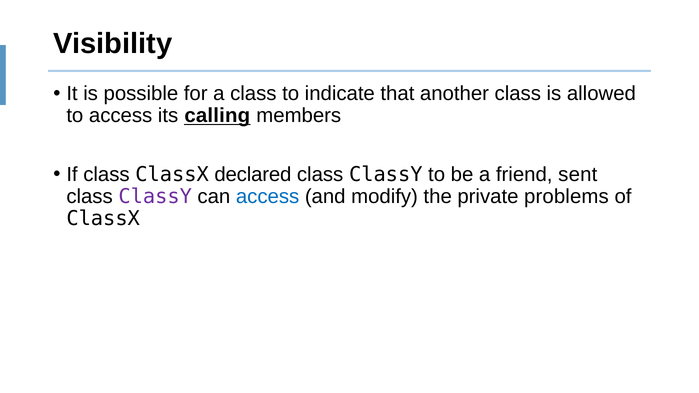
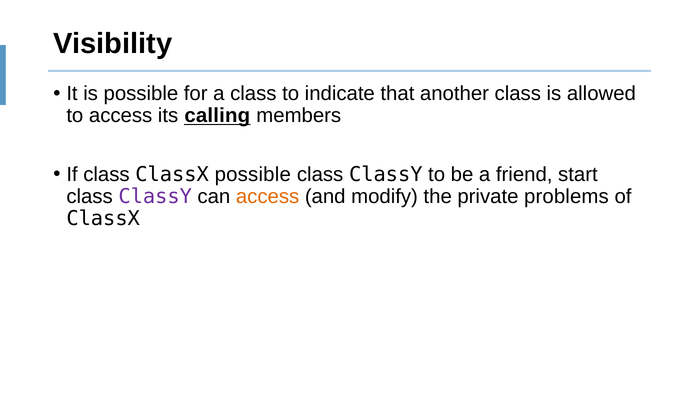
ClassX declared: declared -> possible
sent: sent -> start
access at (268, 196) colour: blue -> orange
